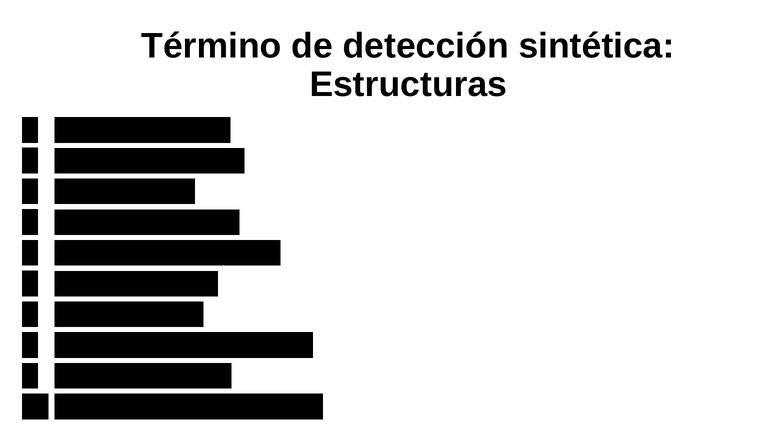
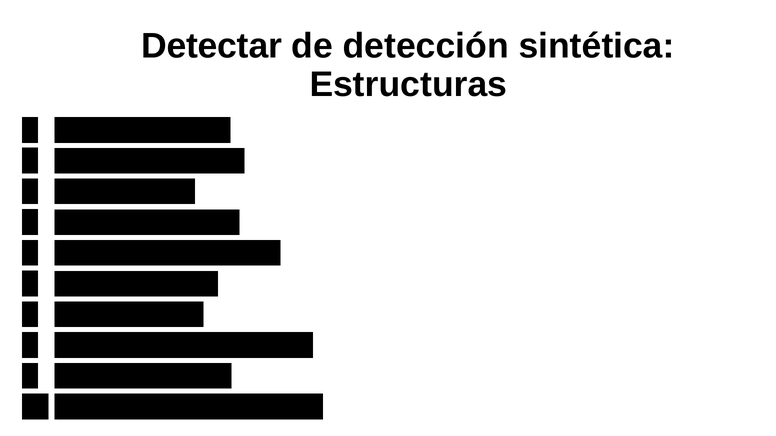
Término: Término -> Detectar
